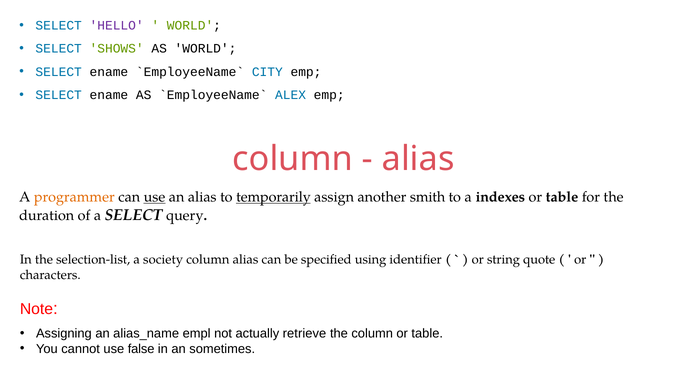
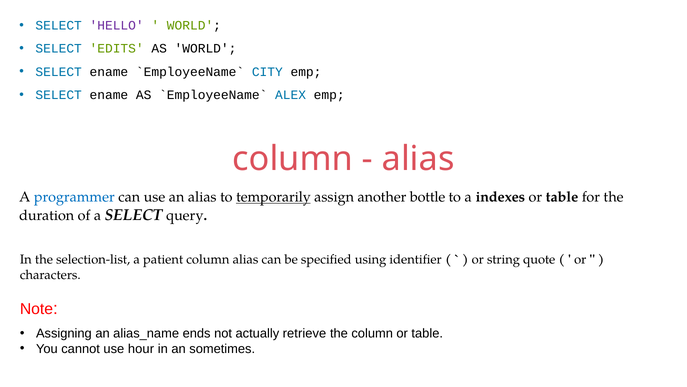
SHOWS: SHOWS -> EDITS
programmer colour: orange -> blue
use at (154, 197) underline: present -> none
smith: smith -> bottle
society: society -> patient
empl: empl -> ends
false: false -> hour
